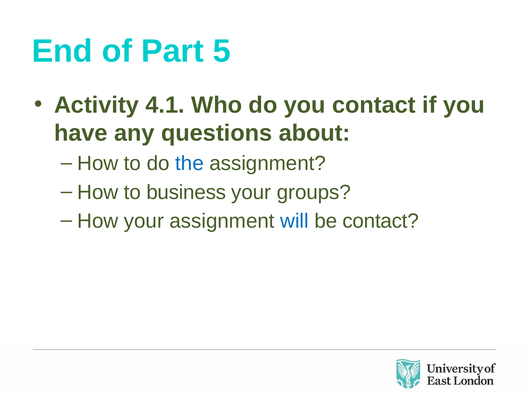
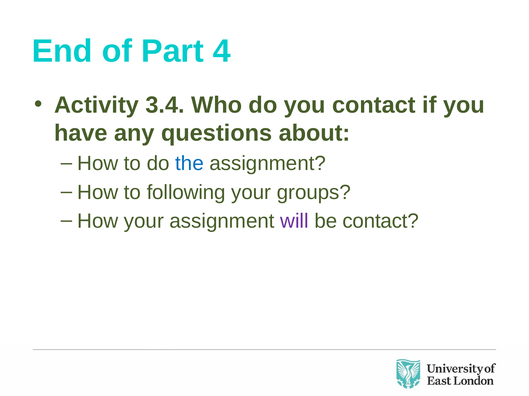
5: 5 -> 4
4.1: 4.1 -> 3.4
business: business -> following
will colour: blue -> purple
